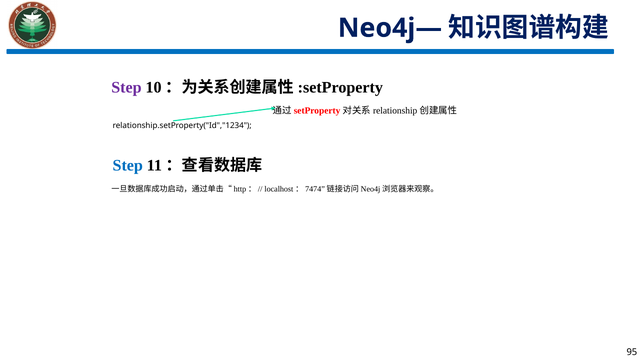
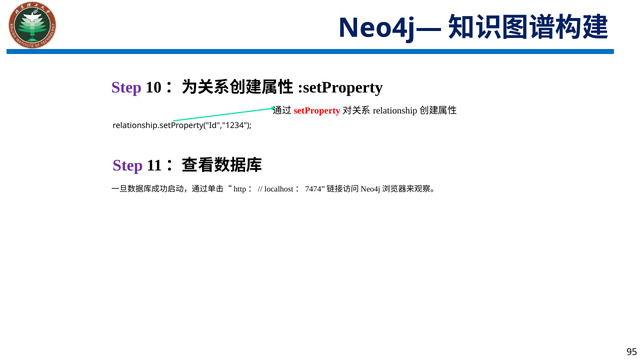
Step at (128, 166) colour: blue -> purple
